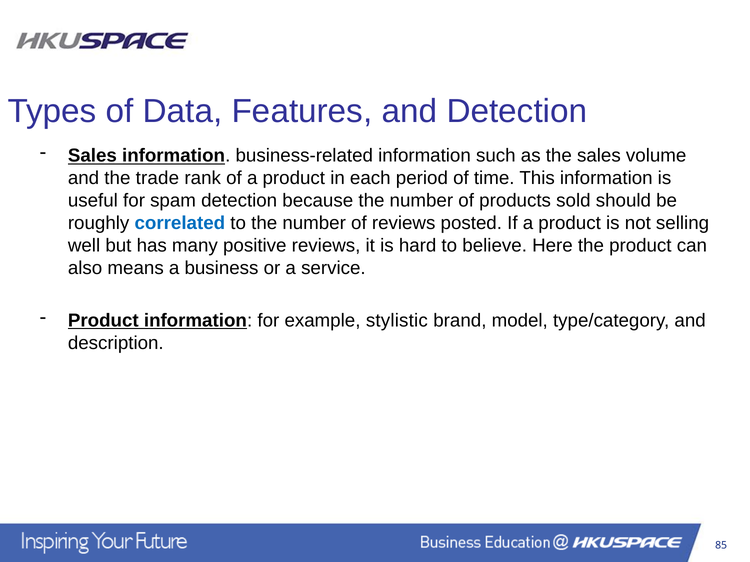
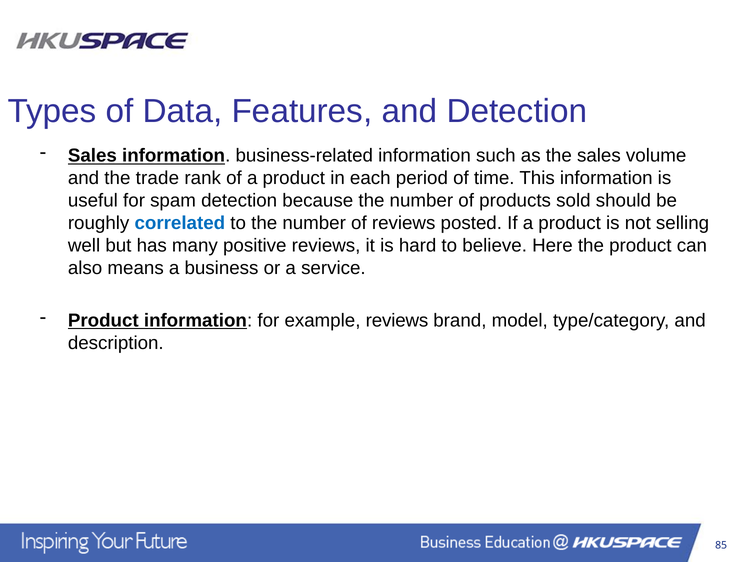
example stylistic: stylistic -> reviews
